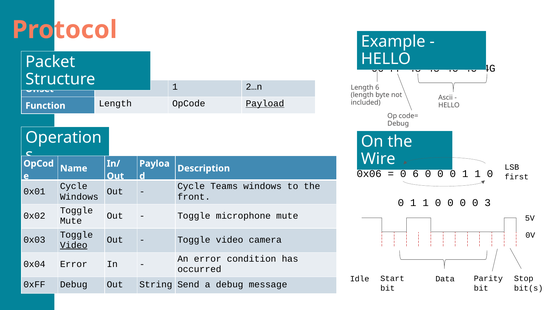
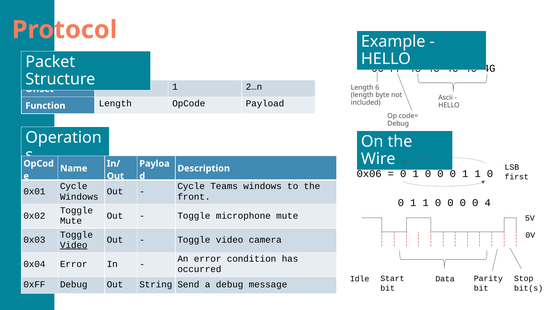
Payload underline: present -> none
6 at (416, 174): 6 -> 1
3: 3 -> 4
